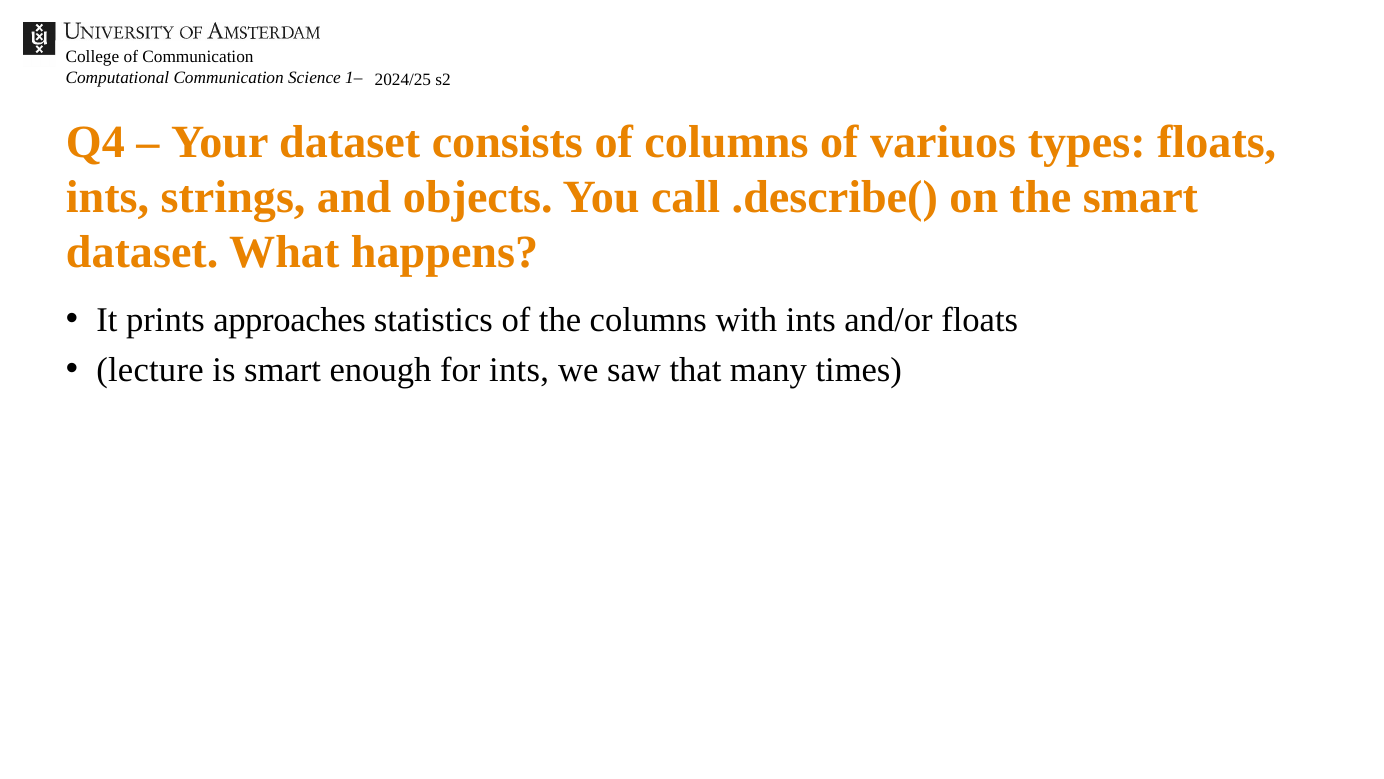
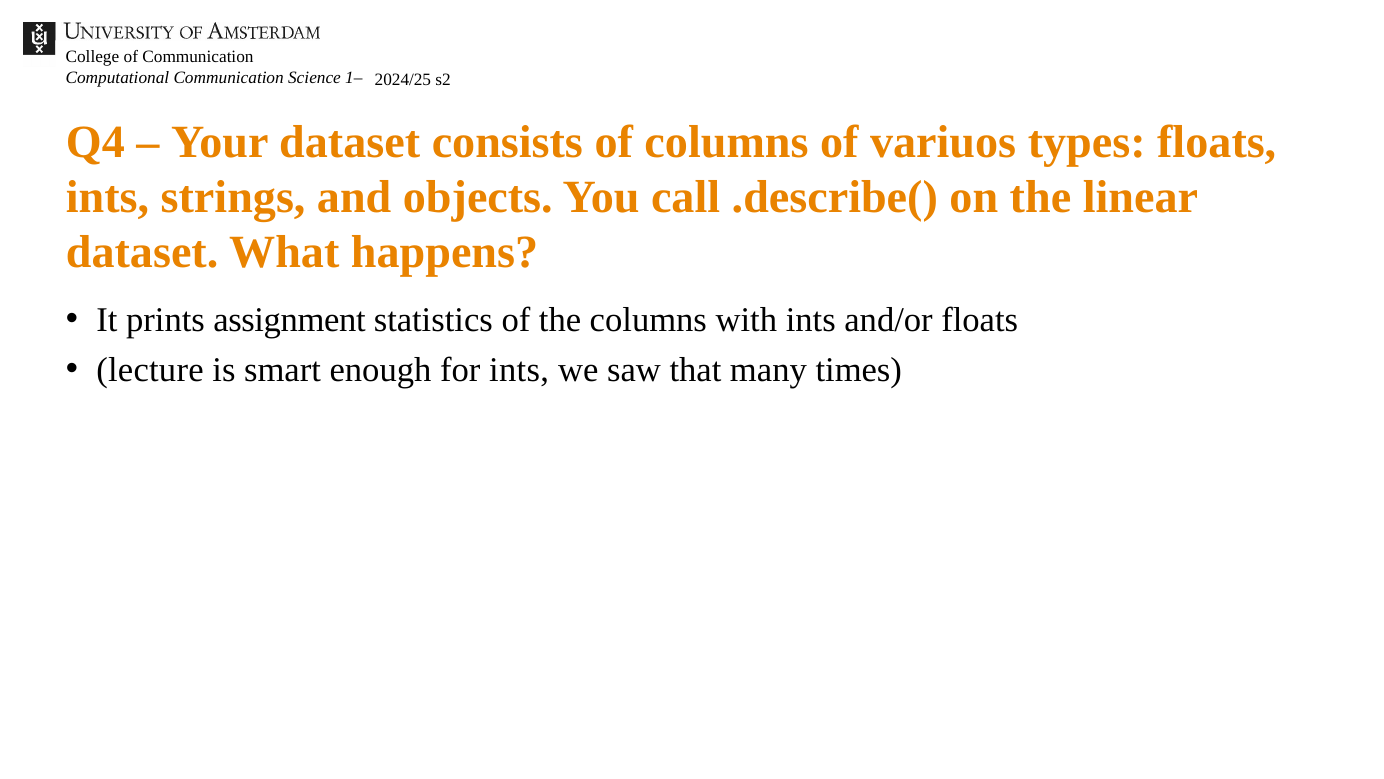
the smart: smart -> linear
approaches: approaches -> assignment
